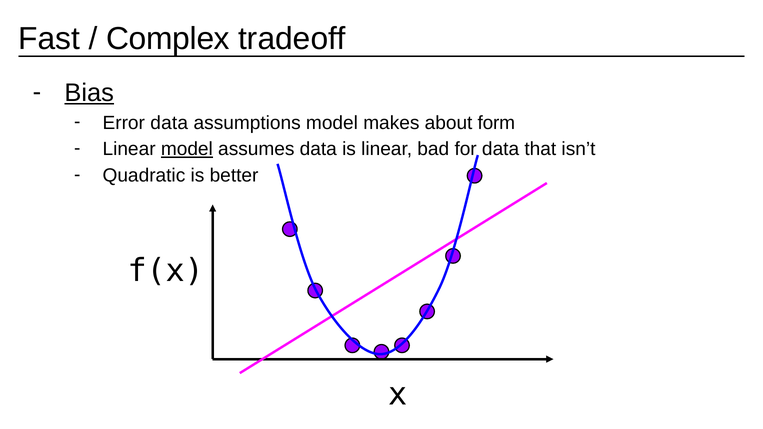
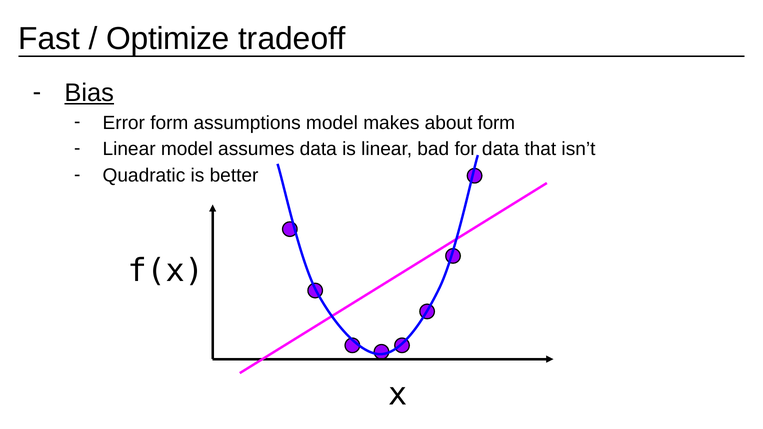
Complex: Complex -> Optimize
Error data: data -> form
model at (187, 149) underline: present -> none
